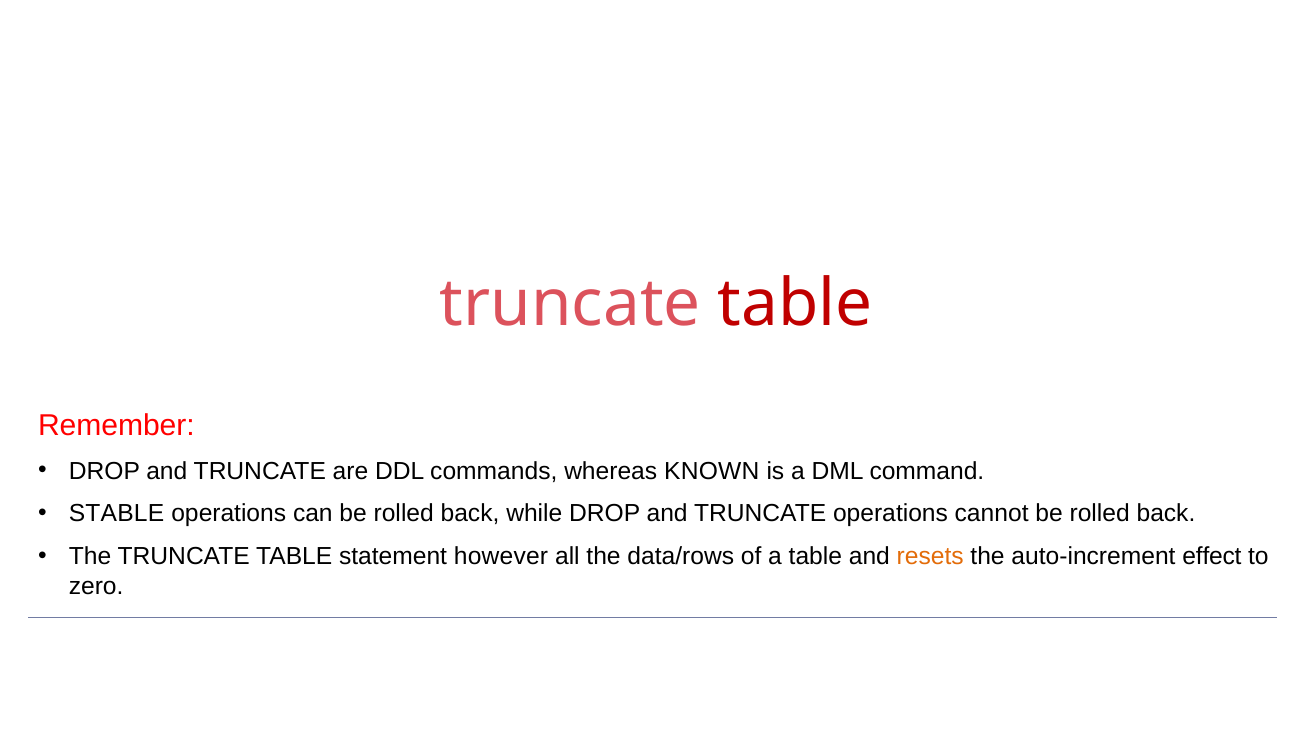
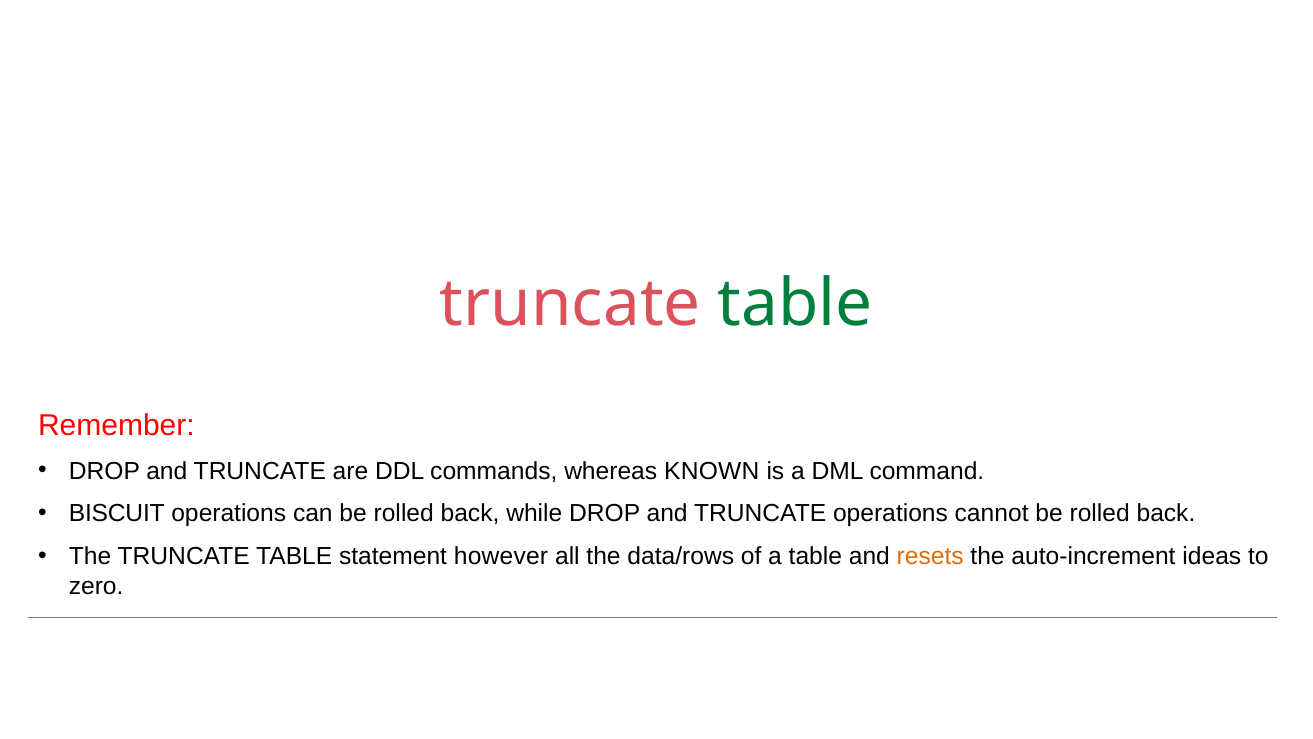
table at (795, 303) colour: red -> green
STABLE: STABLE -> BISCUIT
effect: effect -> ideas
